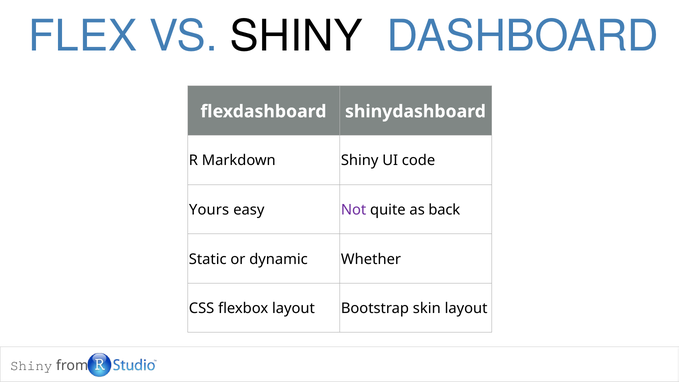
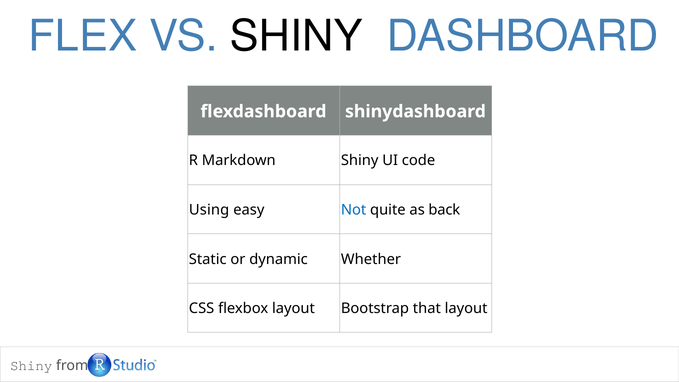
Yours: Yours -> Using
Not colour: purple -> blue
skin: skin -> that
